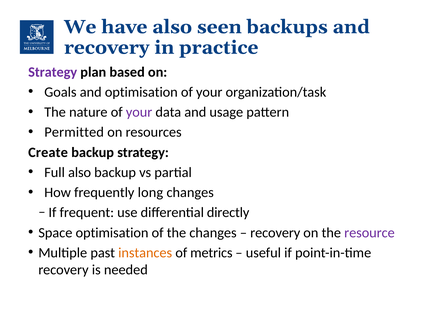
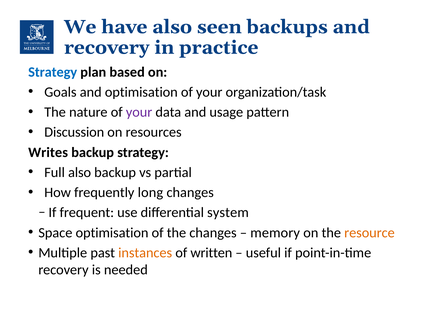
Strategy at (53, 72) colour: purple -> blue
Permitted: Permitted -> Discussion
Create: Create -> Writes
directly: directly -> system
recovery at (275, 233): recovery -> memory
resource colour: purple -> orange
metrics: metrics -> written
